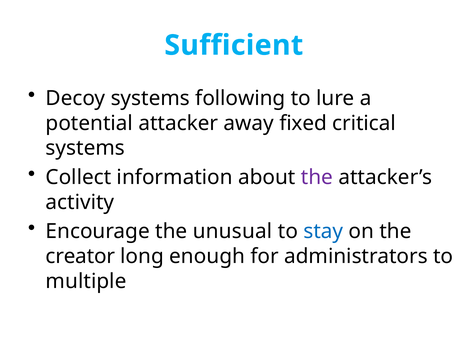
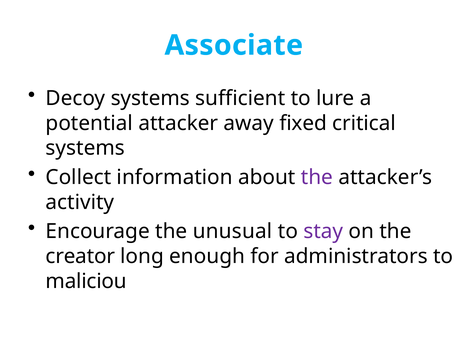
Sufficient: Sufficient -> Associate
following: following -> sufficient
stay colour: blue -> purple
multiple: multiple -> maliciou
